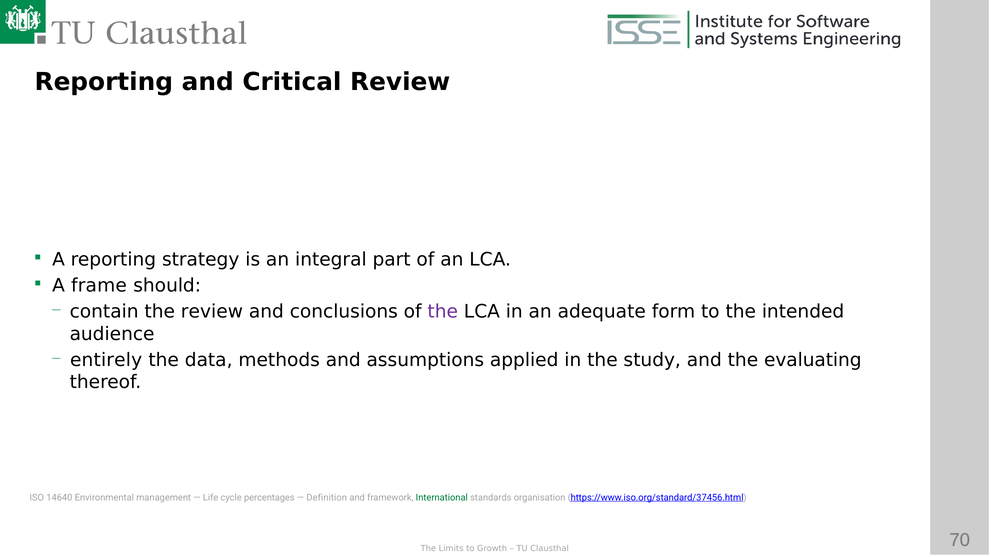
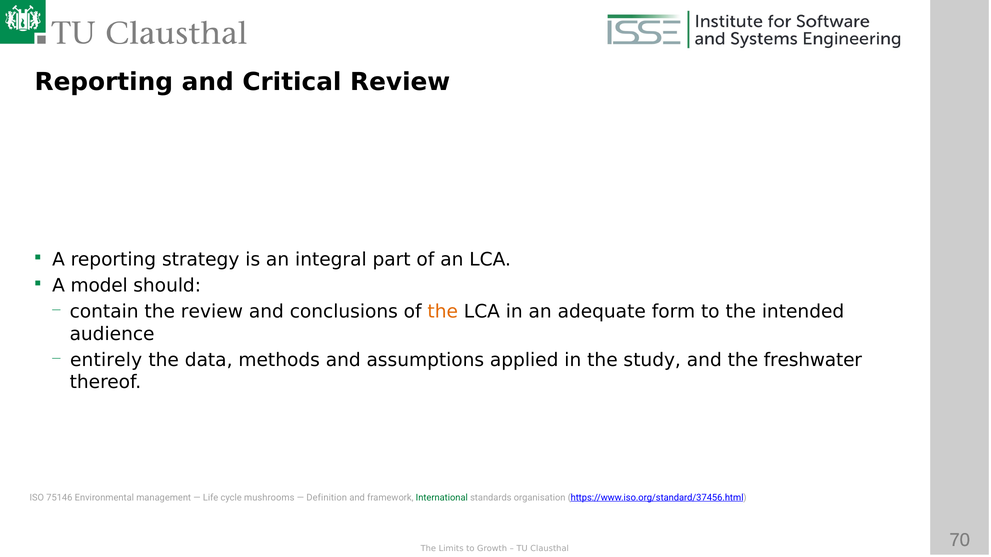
frame: frame -> model
the at (443, 312) colour: purple -> orange
evaluating: evaluating -> freshwater
14640: 14640 -> 75146
percentages: percentages -> mushrooms
